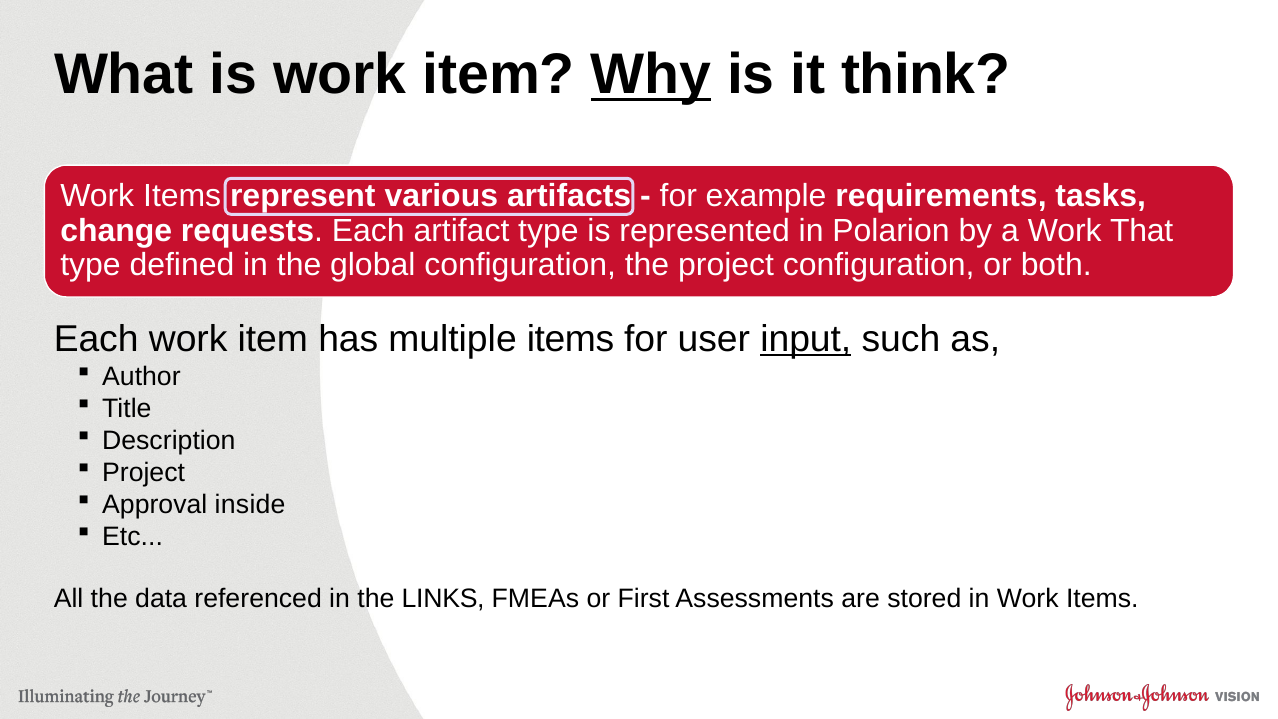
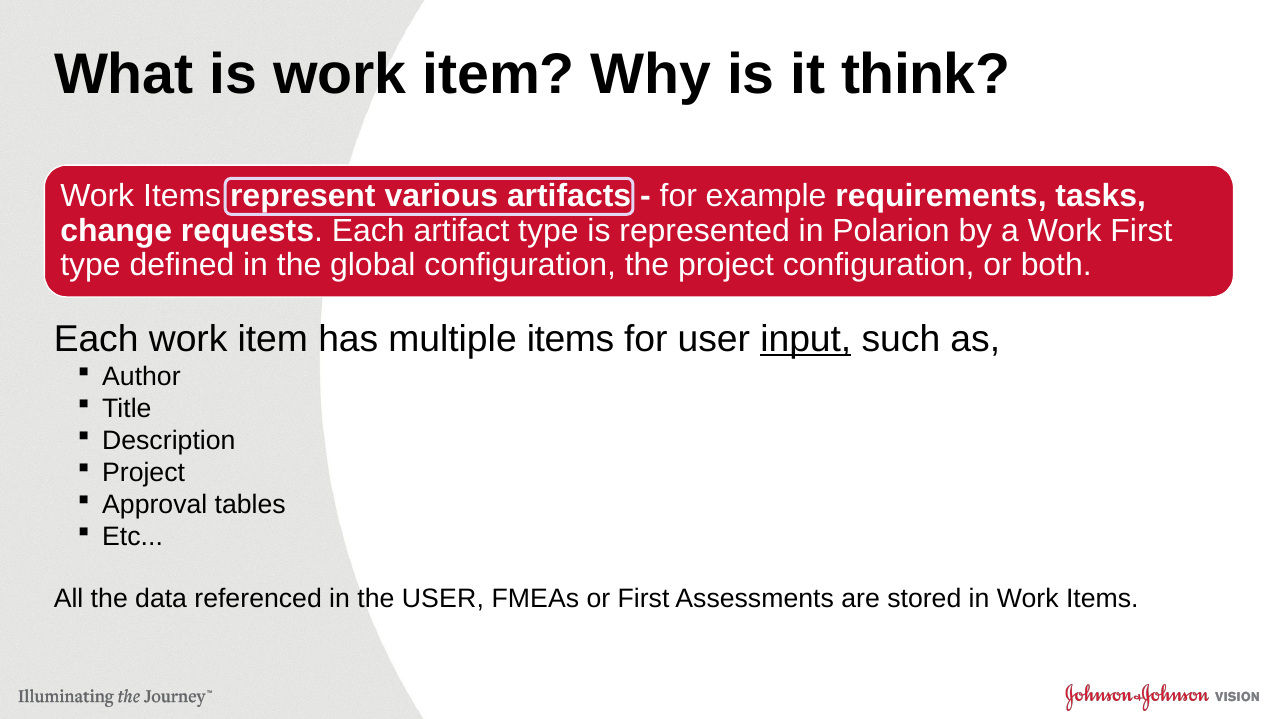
Why underline: present -> none
Work That: That -> First
inside: inside -> tables
the LINKS: LINKS -> USER
